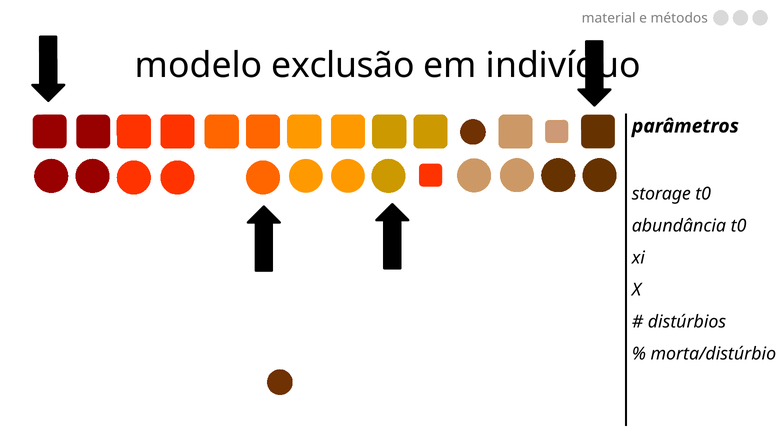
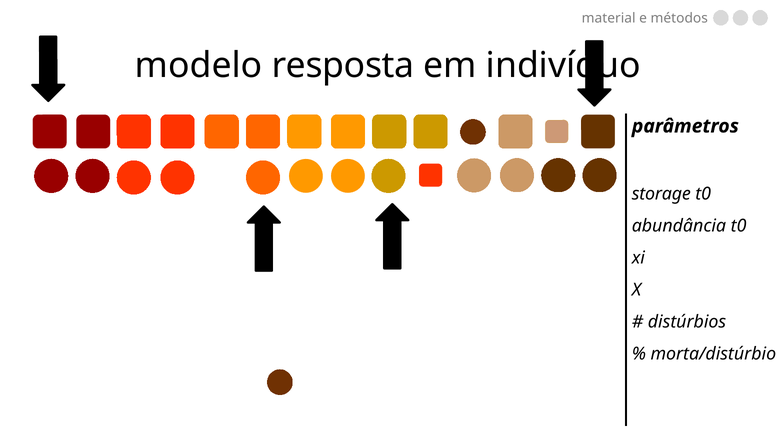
exclusão: exclusão -> resposta
